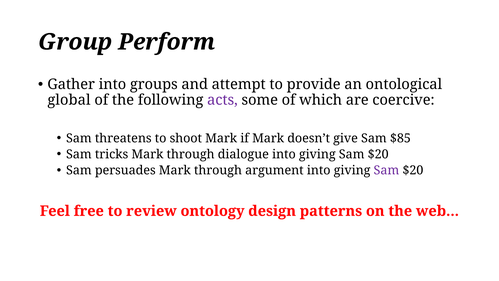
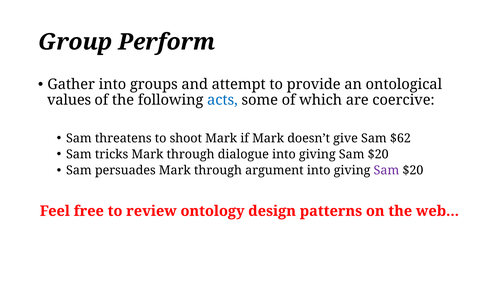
global: global -> values
acts colour: purple -> blue
$85: $85 -> $62
